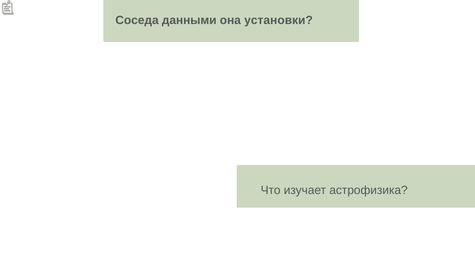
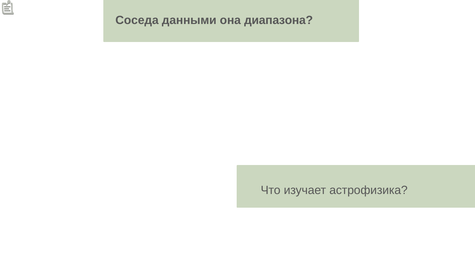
установки: установки -> диапазона
